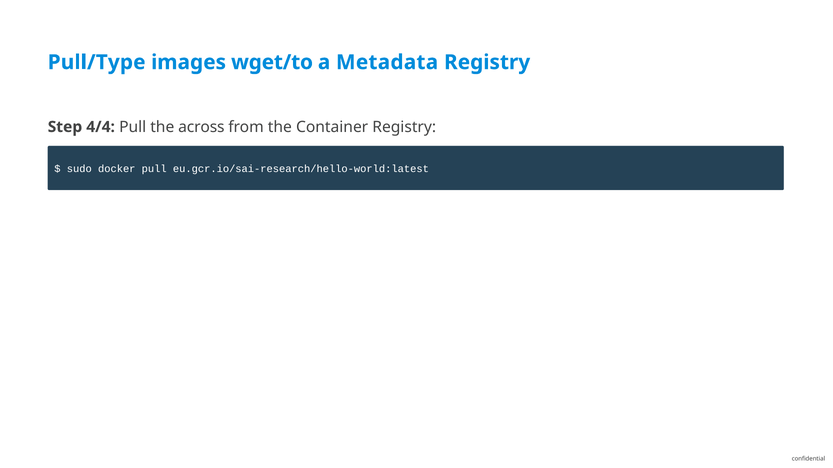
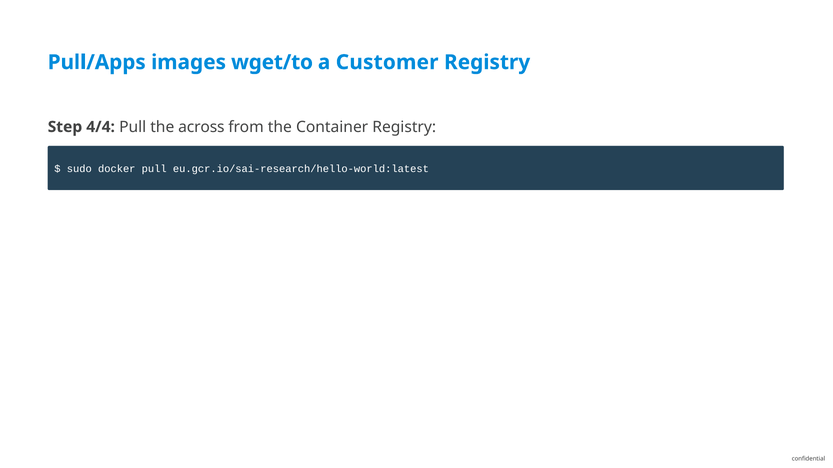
Pull/Type: Pull/Type -> Pull/Apps
Metadata: Metadata -> Customer
